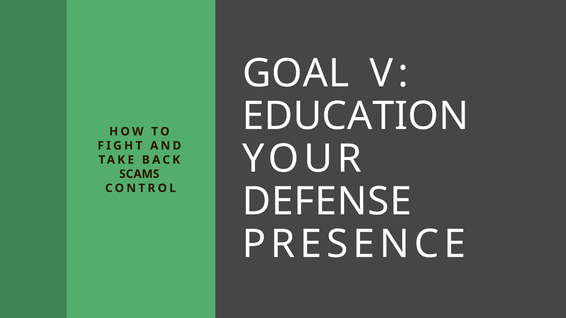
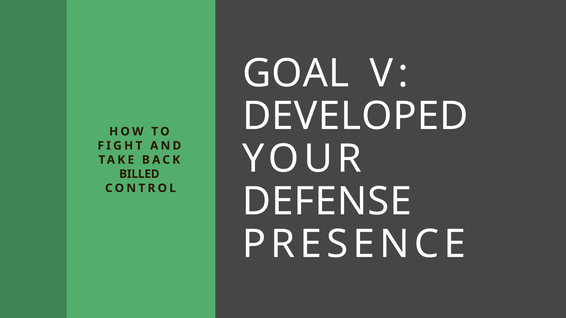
EDUCATION: EDUCATION -> DEVELOPED
SCAMS: SCAMS -> BILLED
